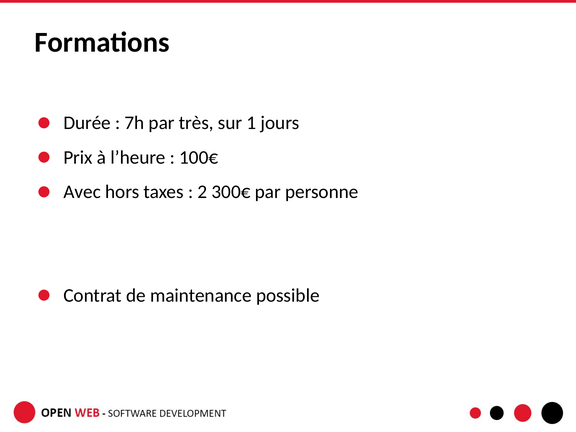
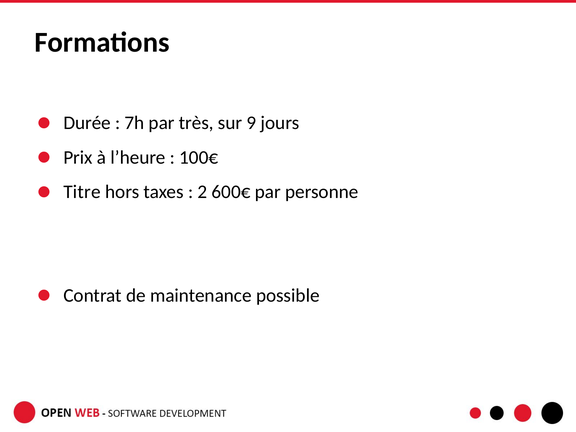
1: 1 -> 9
Avec: Avec -> Titre
300€: 300€ -> 600€
